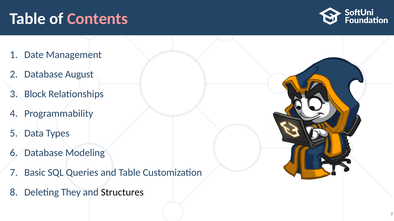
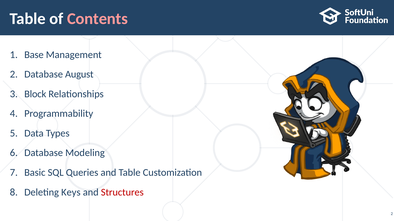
Date: Date -> Base
They: They -> Keys
Structures colour: black -> red
